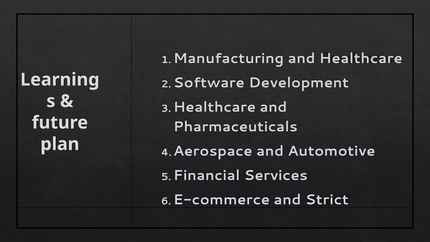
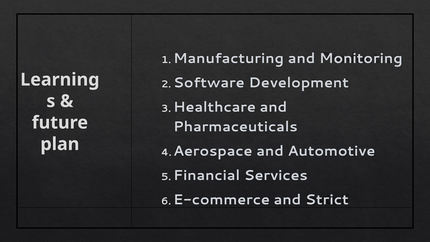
and Healthcare: Healthcare -> Monitoring
